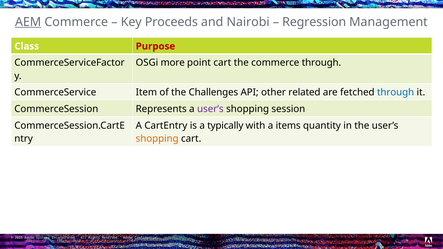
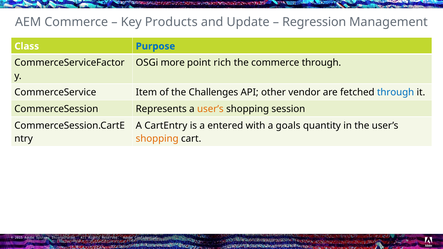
AEM underline: present -> none
Proceeds: Proceeds -> Products
Nairobi: Nairobi -> Update
Purpose colour: red -> blue
point cart: cart -> rich
related: related -> vendor
user’s at (210, 109) colour: purple -> orange
typically: typically -> entered
items: items -> goals
